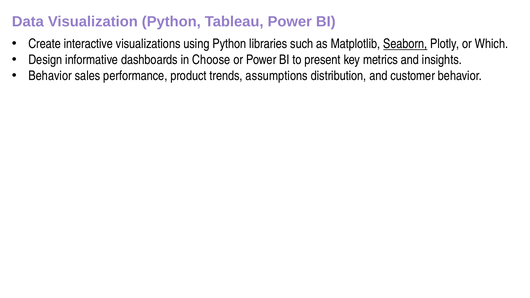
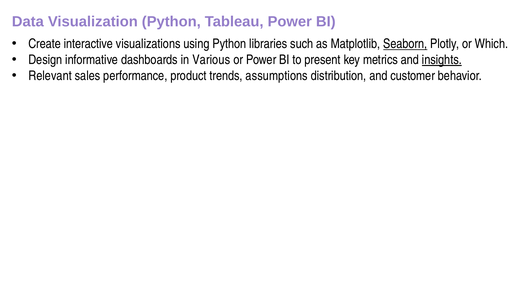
Choose: Choose -> Various
insights underline: none -> present
Behavior at (50, 76): Behavior -> Relevant
